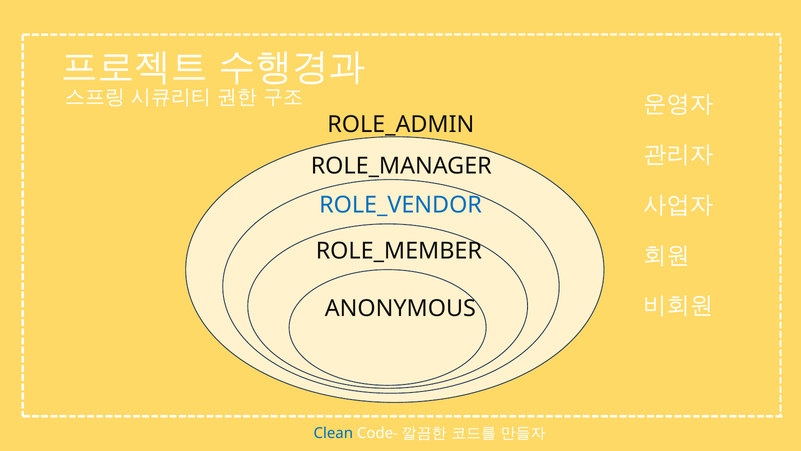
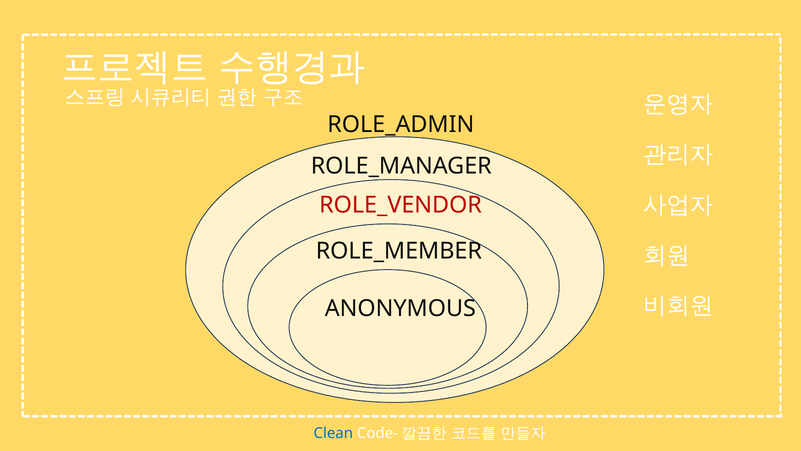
ROLE_VENDOR colour: blue -> red
